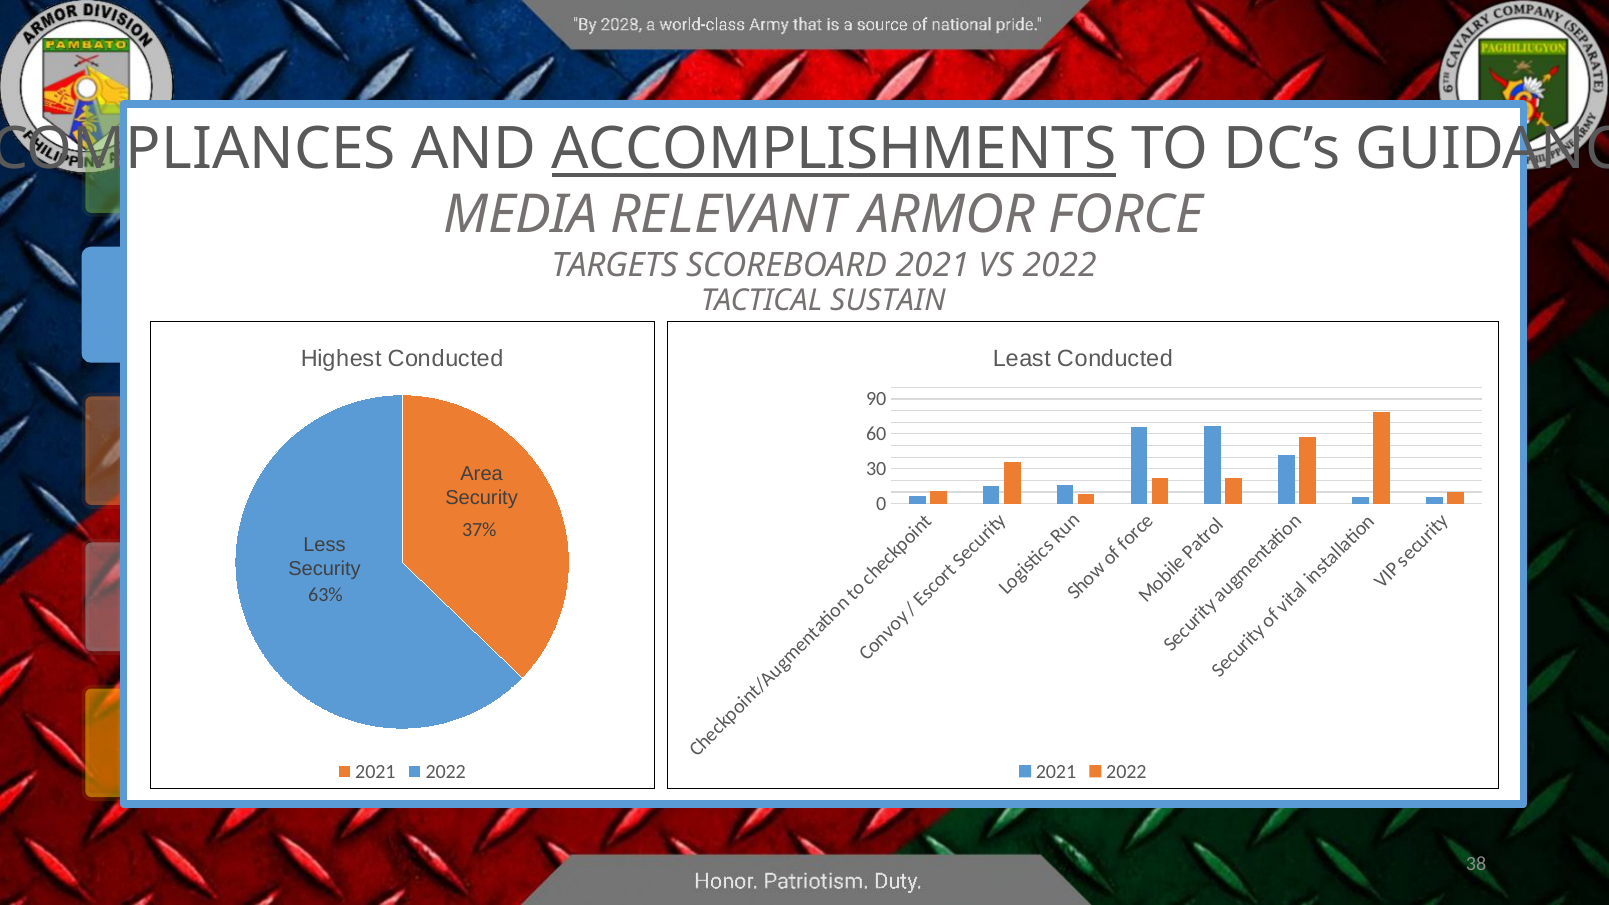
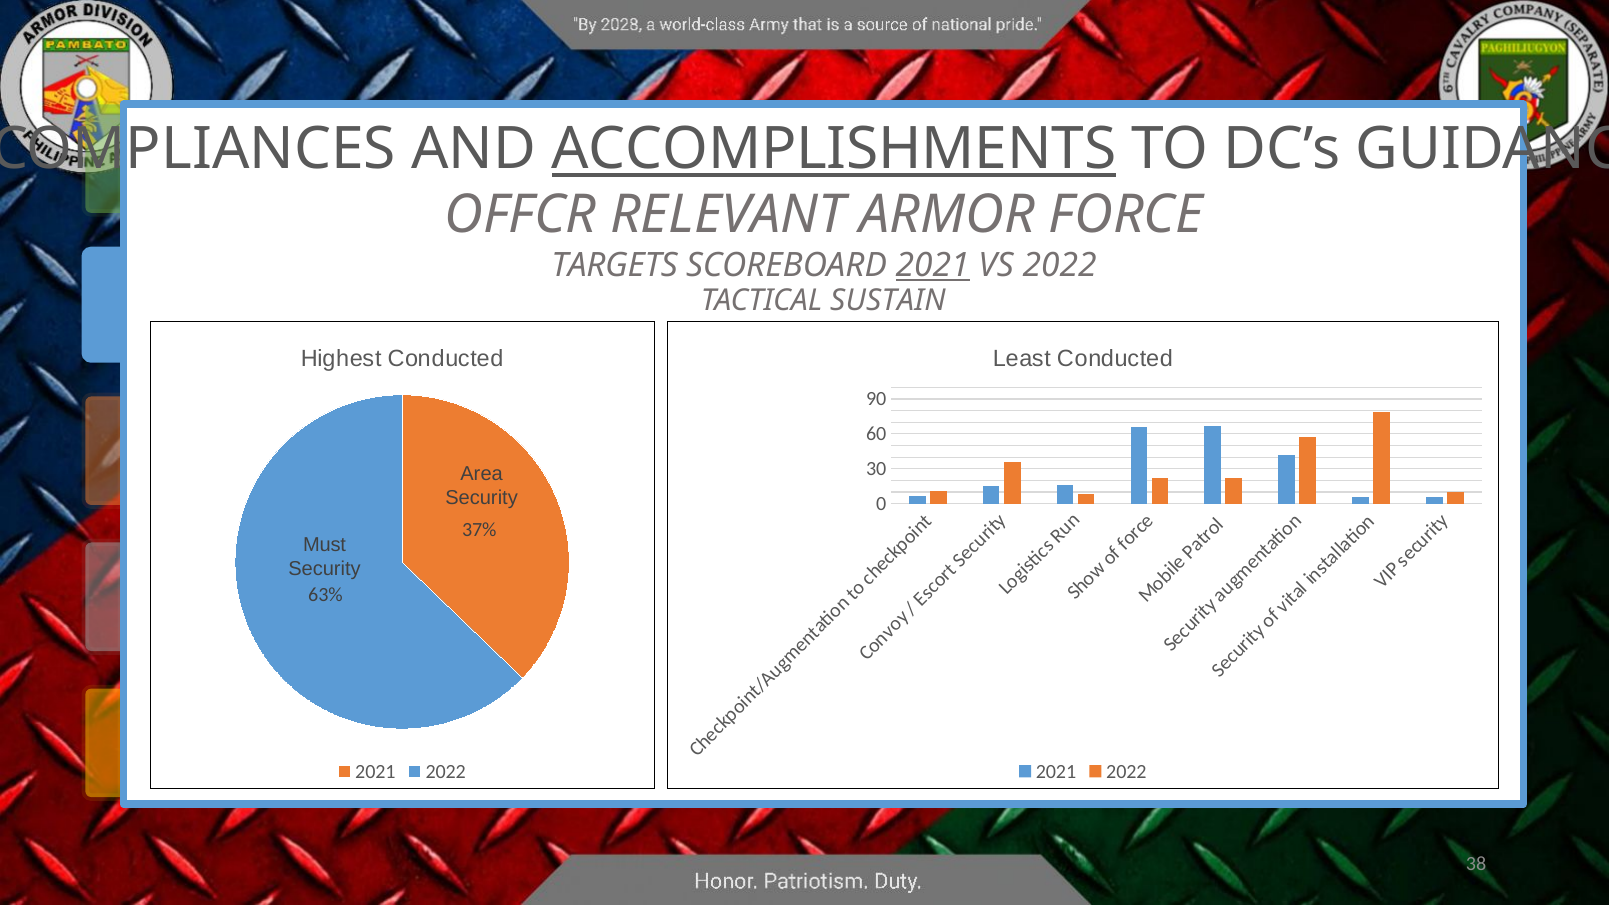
MEDIA: MEDIA -> OFFCR
2021 at (933, 265) underline: none -> present
Less: Less -> Must
